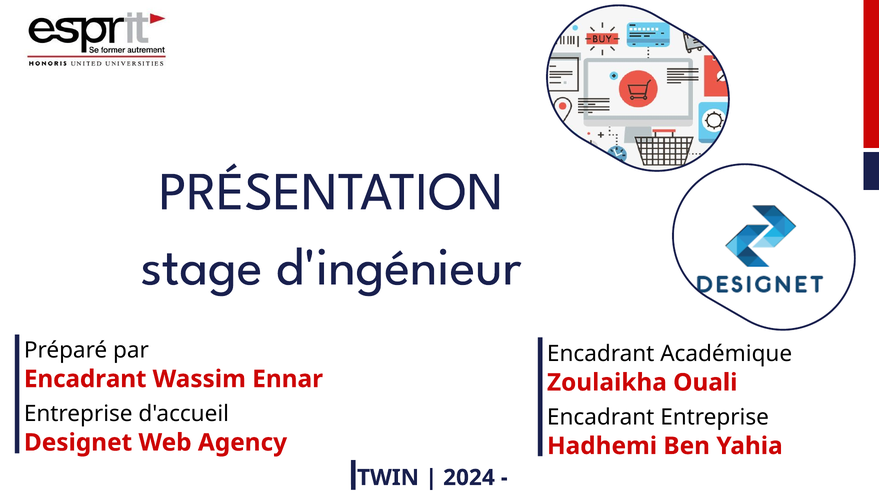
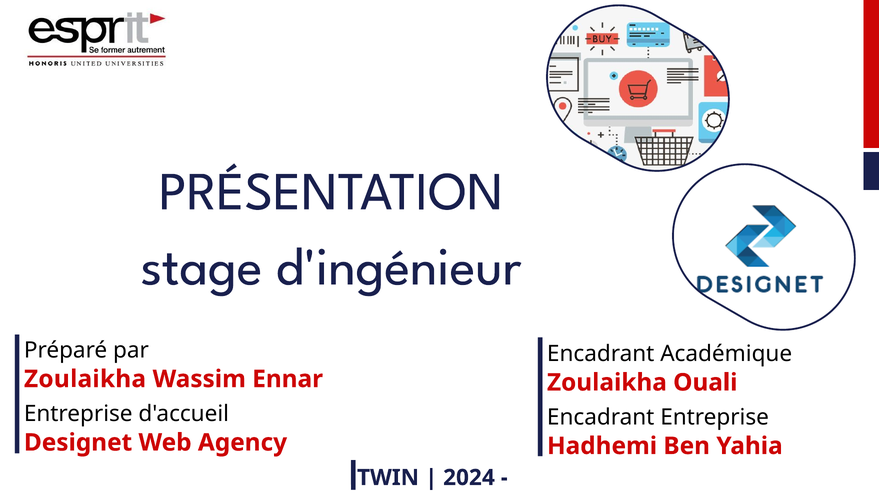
Encadrant at (85, 379): Encadrant -> Zoulaikha
